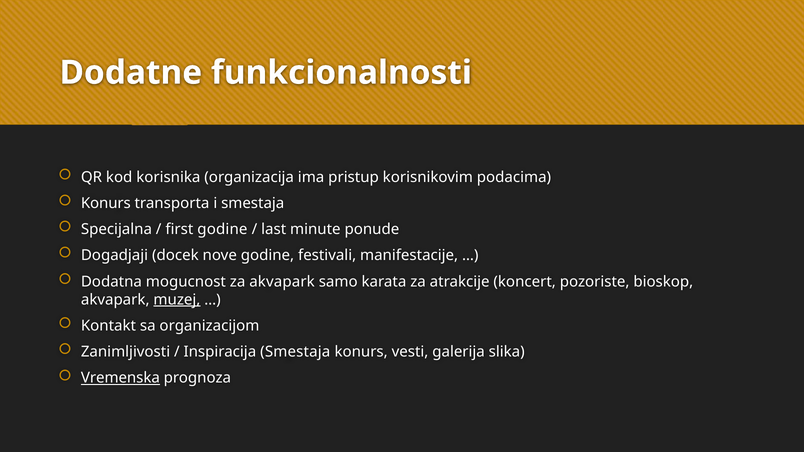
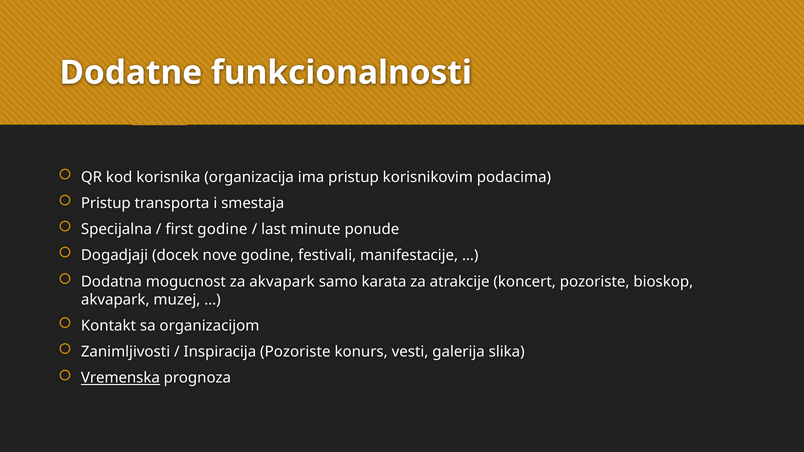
Konurs at (106, 203): Konurs -> Pristup
muzej underline: present -> none
Inspiracija Smestaja: Smestaja -> Pozoriste
